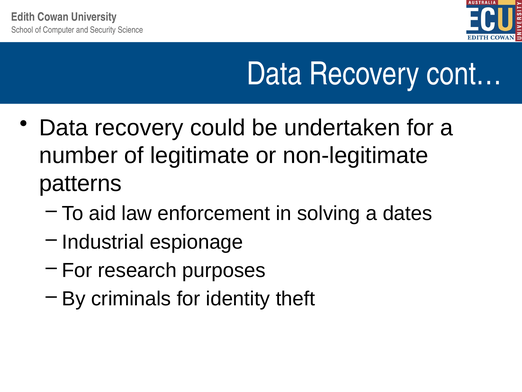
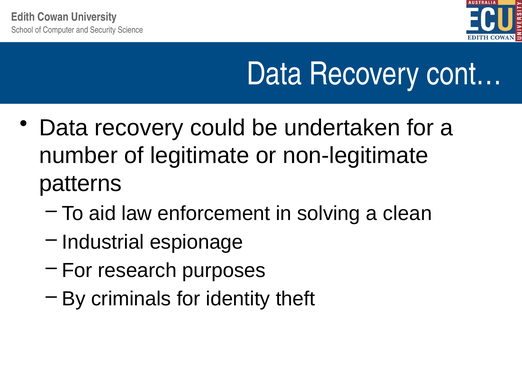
dates: dates -> clean
